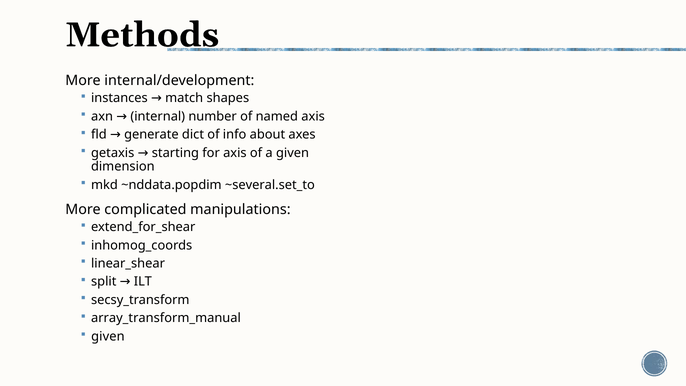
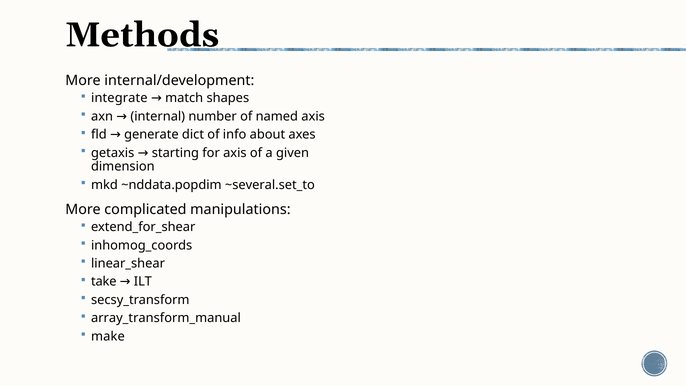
instances: instances -> integrate
split: split -> take
given at (108, 336): given -> make
